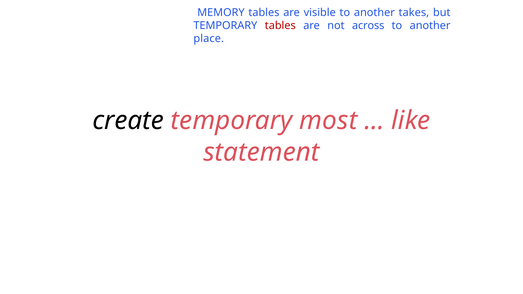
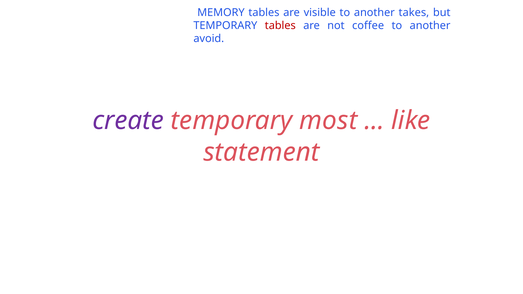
across: across -> coffee
place: place -> avoid
create colour: black -> purple
